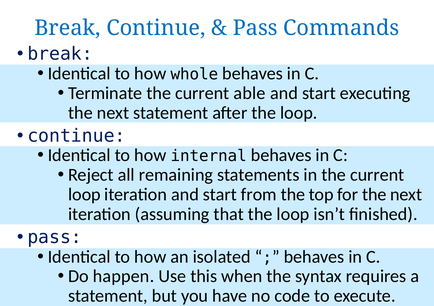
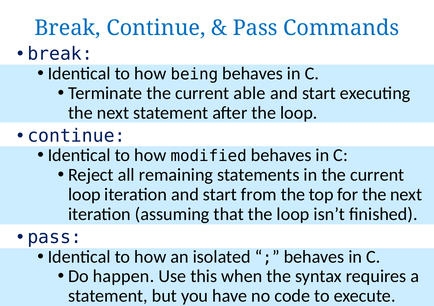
whole: whole -> being
internal: internal -> modified
